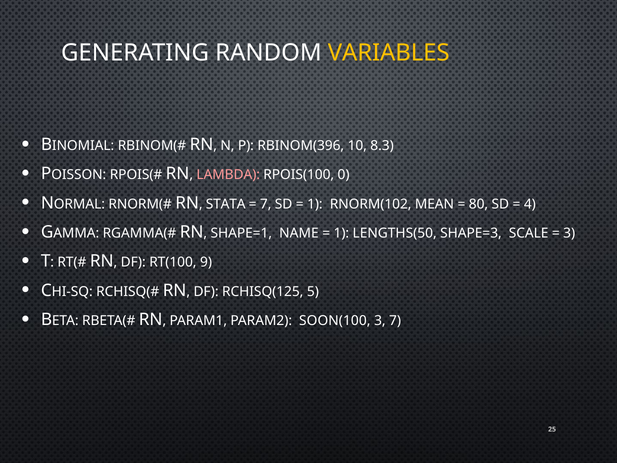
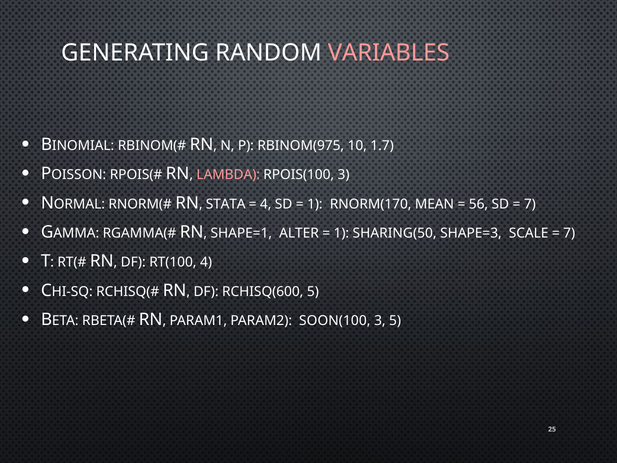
VARIABLES colour: yellow -> pink
RBINOM(396: RBINOM(396 -> RBINOM(975
8.3: 8.3 -> 1.7
RPOIS(100 0: 0 -> 3
7 at (266, 204): 7 -> 4
RNORM(102: RNORM(102 -> RNORM(170
80: 80 -> 56
4 at (530, 204): 4 -> 7
NAME: NAME -> ALTER
LENGTHS(50: LENGTHS(50 -> SHARING(50
3 at (569, 233): 3 -> 7
RT(100 9: 9 -> 4
RCHISQ(125: RCHISQ(125 -> RCHISQ(600
3 7: 7 -> 5
